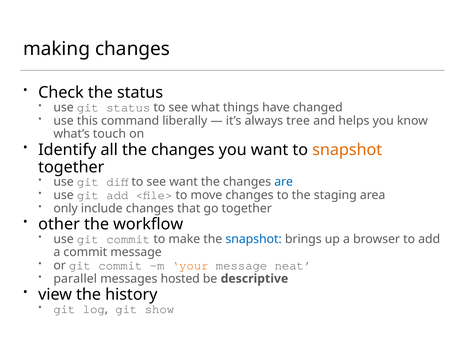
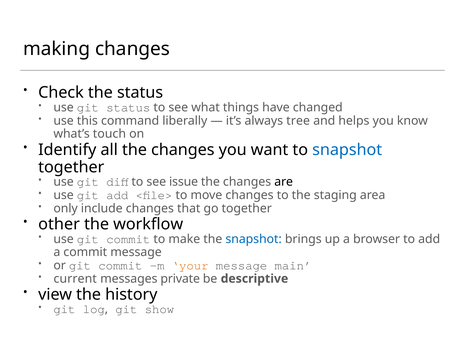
snapshot at (347, 150) colour: orange -> blue
see want: want -> issue
are colour: blue -> black
neat: neat -> main
parallel: parallel -> current
hosted: hosted -> private
